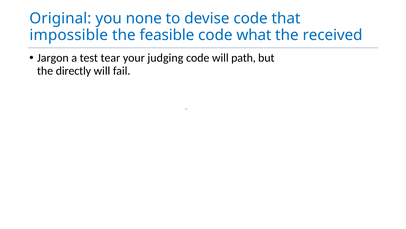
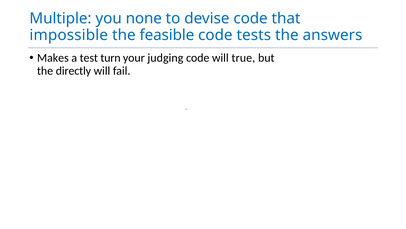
Original: Original -> Multiple
what: what -> tests
received: received -> answers
Jargon: Jargon -> Makes
tear: tear -> turn
path: path -> true
